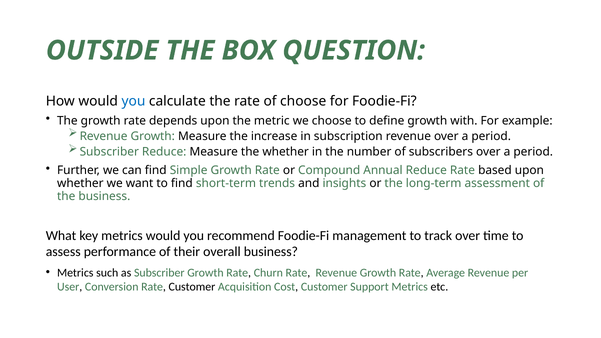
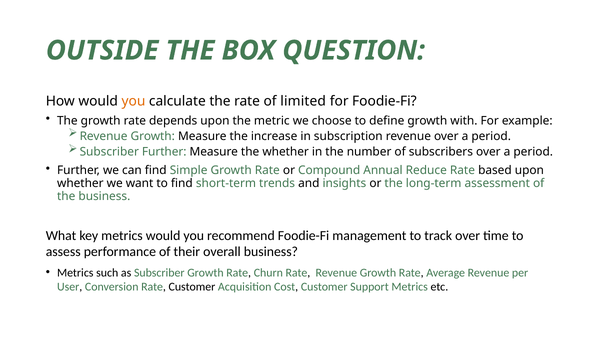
you at (133, 101) colour: blue -> orange
of choose: choose -> limited
Subscriber Reduce: Reduce -> Further
